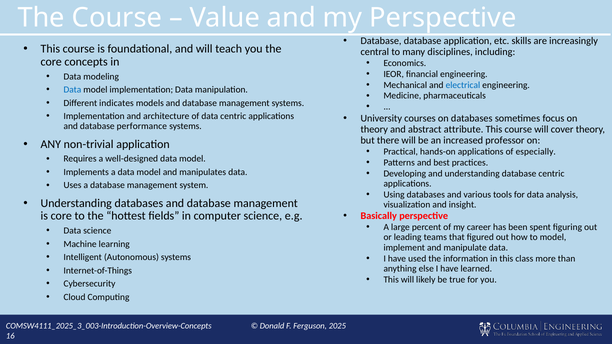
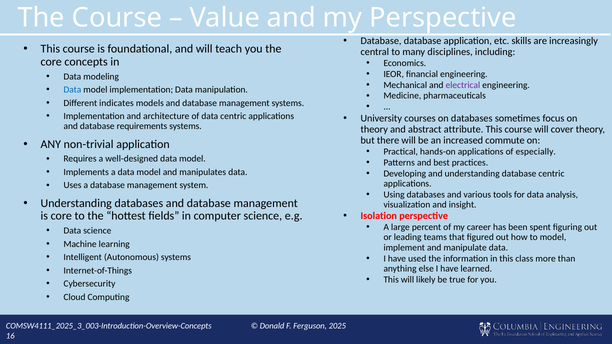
electrical colour: blue -> purple
performance: performance -> requirements
professor: professor -> commute
Basically: Basically -> Isolation
